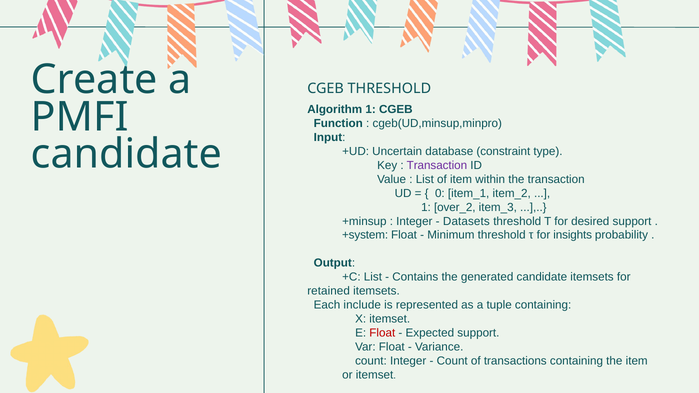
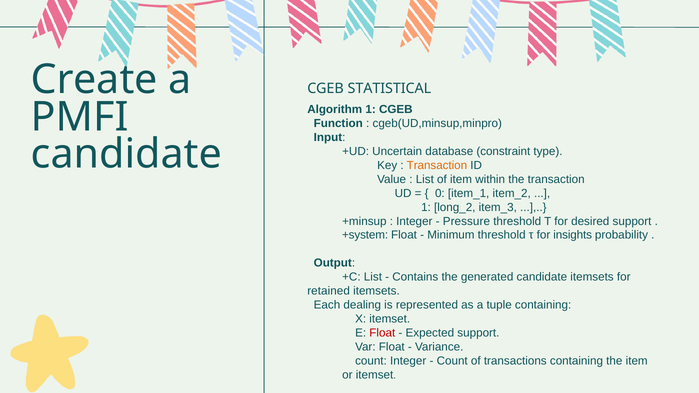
CGEB THRESHOLD: THRESHOLD -> STATISTICAL
Transaction at (437, 165) colour: purple -> orange
over_2: over_2 -> long_2
Datasets: Datasets -> Pressure
include: include -> dealing
